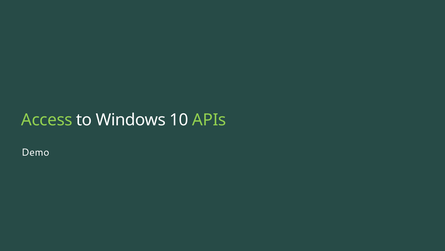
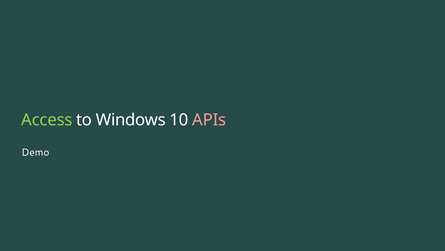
APIs colour: light green -> pink
